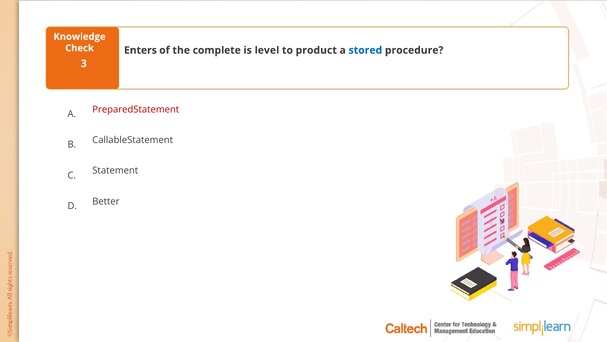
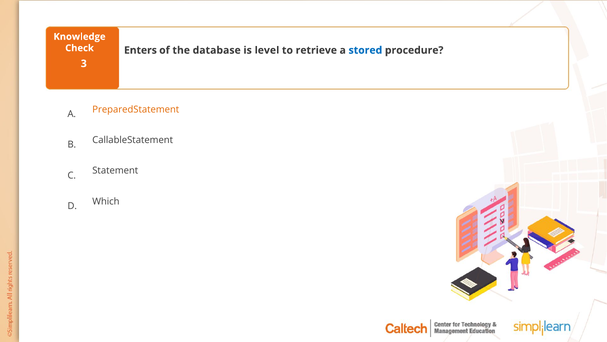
complete: complete -> database
product: product -> retrieve
PreparedStatement colour: red -> orange
Better: Better -> Which
